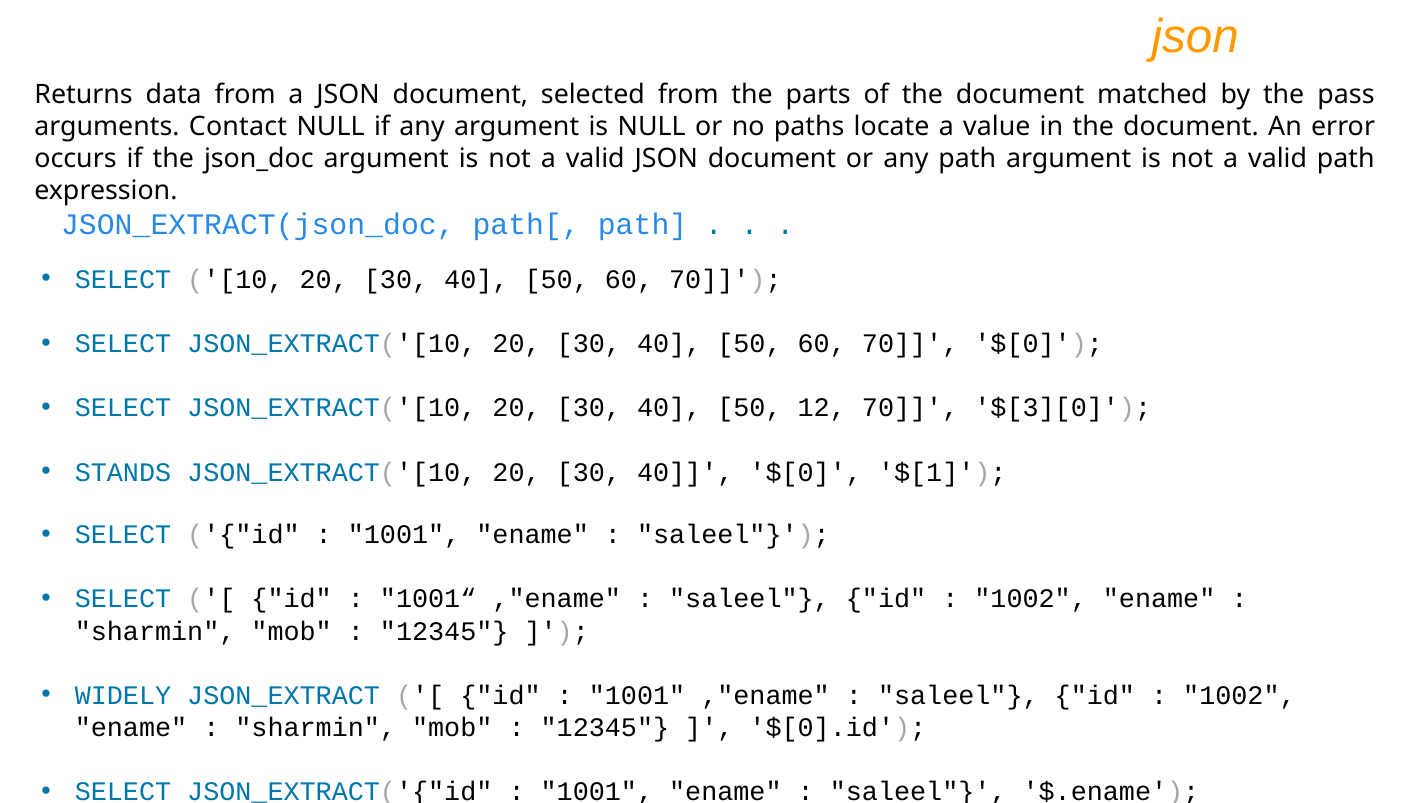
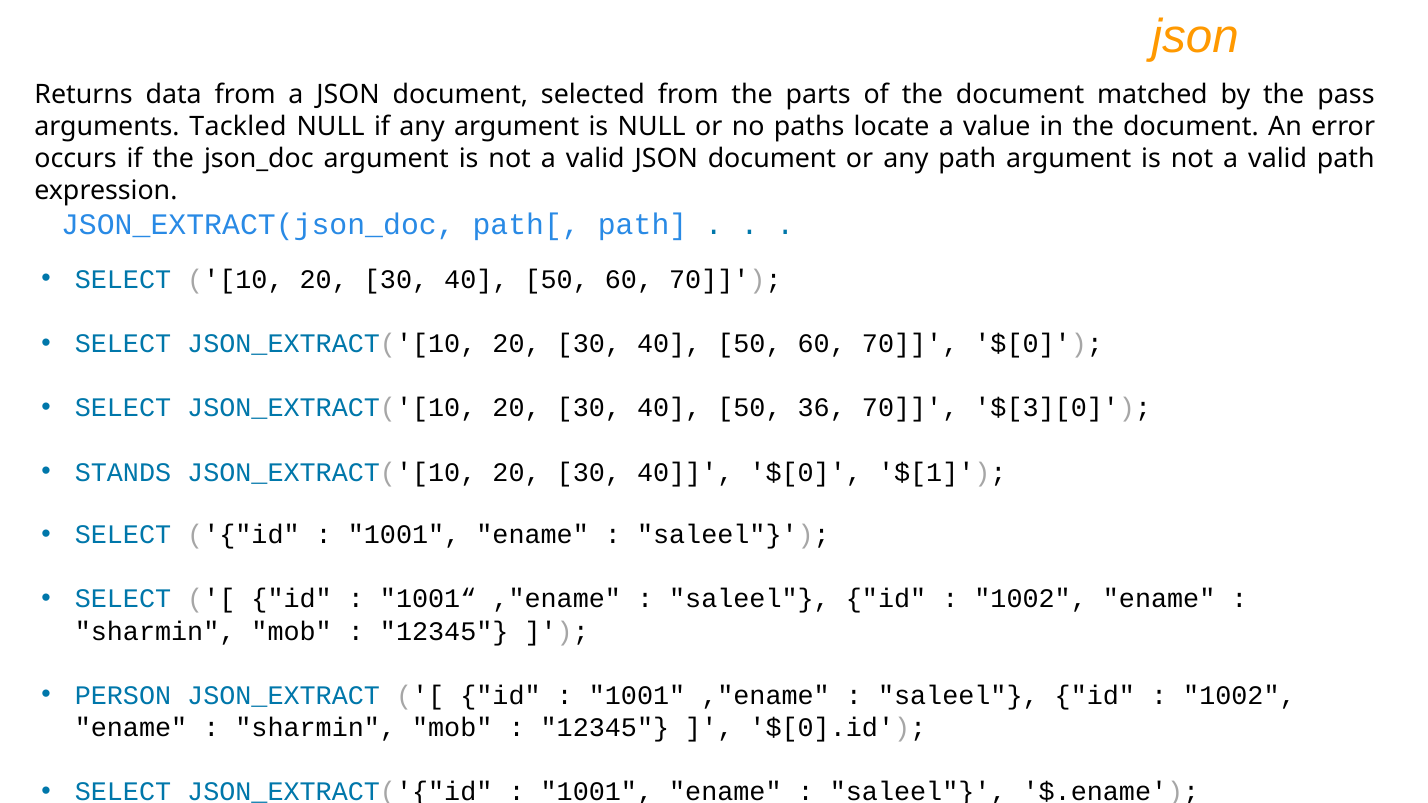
Contact: Contact -> Tackled
12: 12 -> 36
WIDELY: WIDELY -> PERSON
